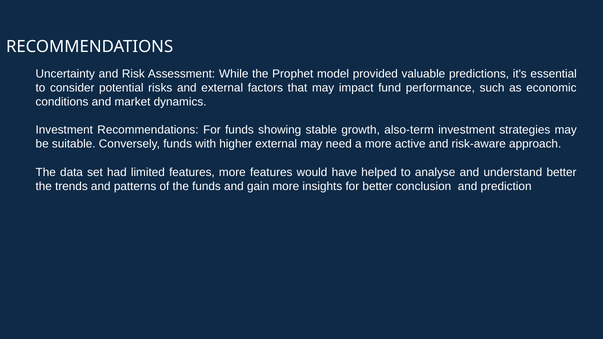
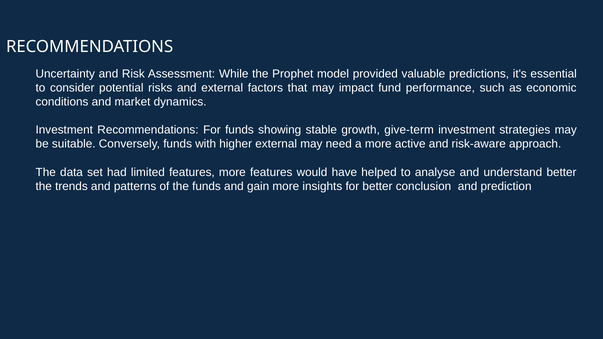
also-term: also-term -> give-term
